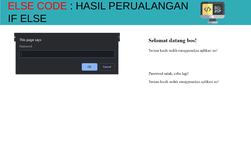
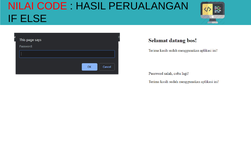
ELSE at (21, 6): ELSE -> NILAI
